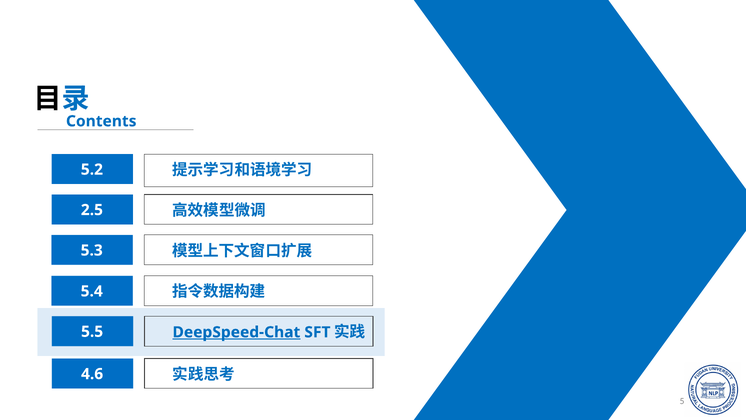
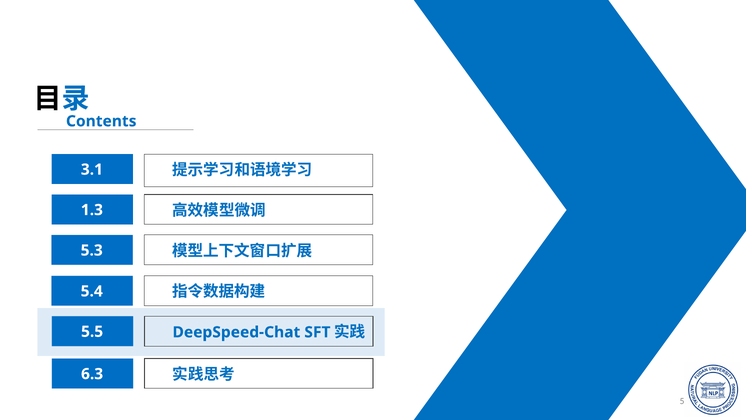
5.2: 5.2 -> 3.1
2.5: 2.5 -> 1.3
DeepSpeed-Chat underline: present -> none
4.6: 4.6 -> 6.3
